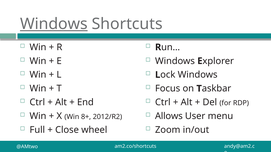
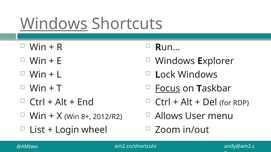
Focus underline: none -> present
Full: Full -> List
Close: Close -> Login
